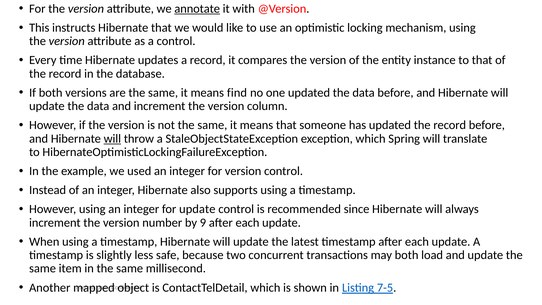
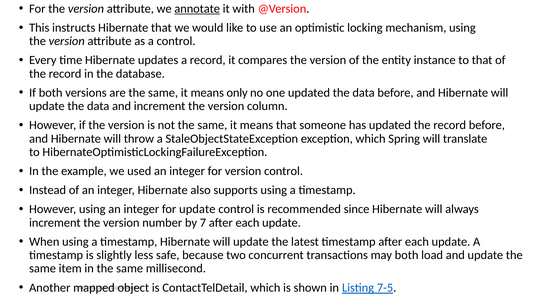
find: find -> only
will at (112, 139) underline: present -> none
9: 9 -> 7
